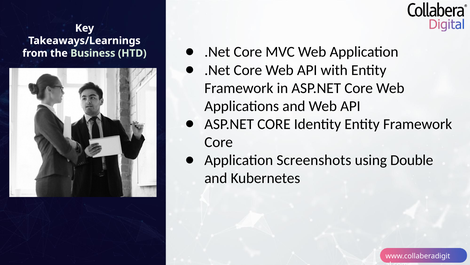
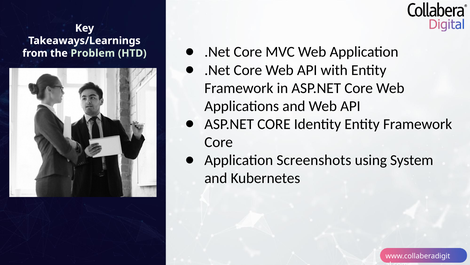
Business: Business -> Problem
Double: Double -> System
